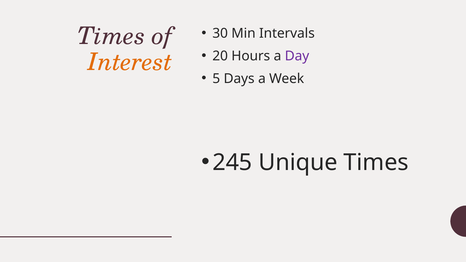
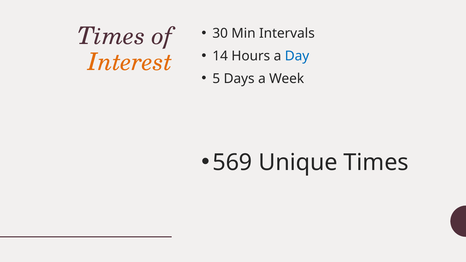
20: 20 -> 14
Day colour: purple -> blue
245: 245 -> 569
